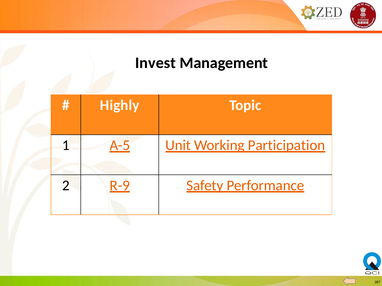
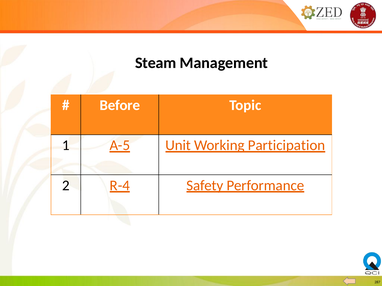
Invest: Invest -> Steam
Highly: Highly -> Before
R-9: R-9 -> R-4
